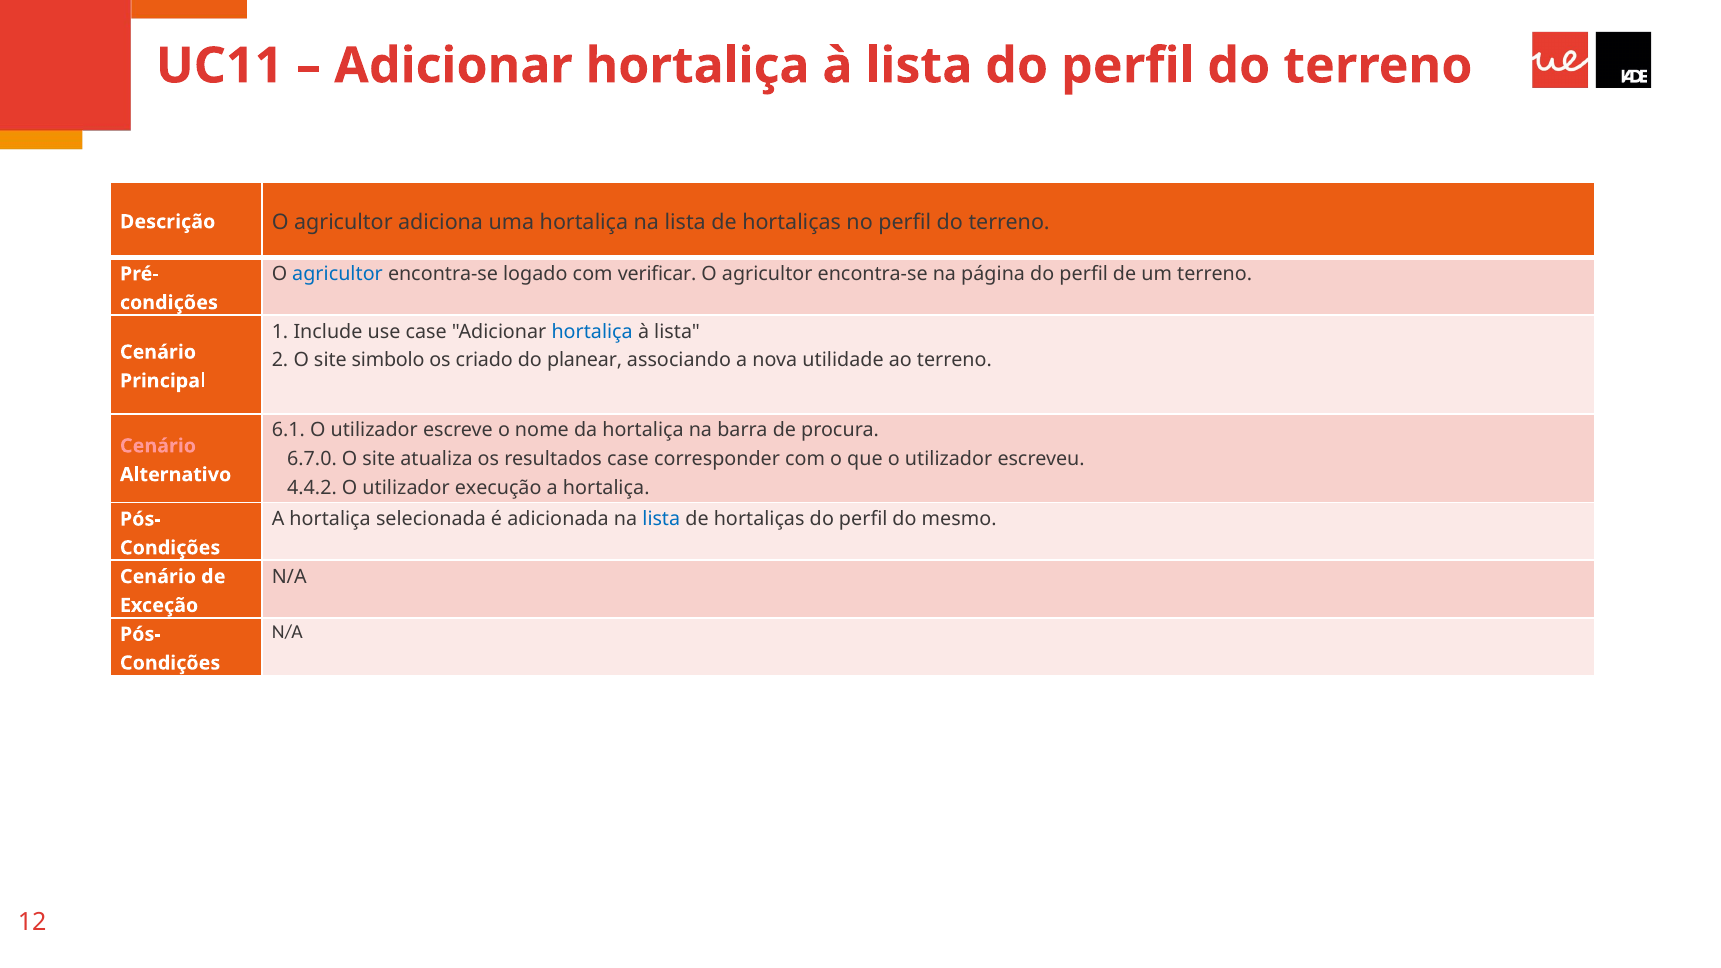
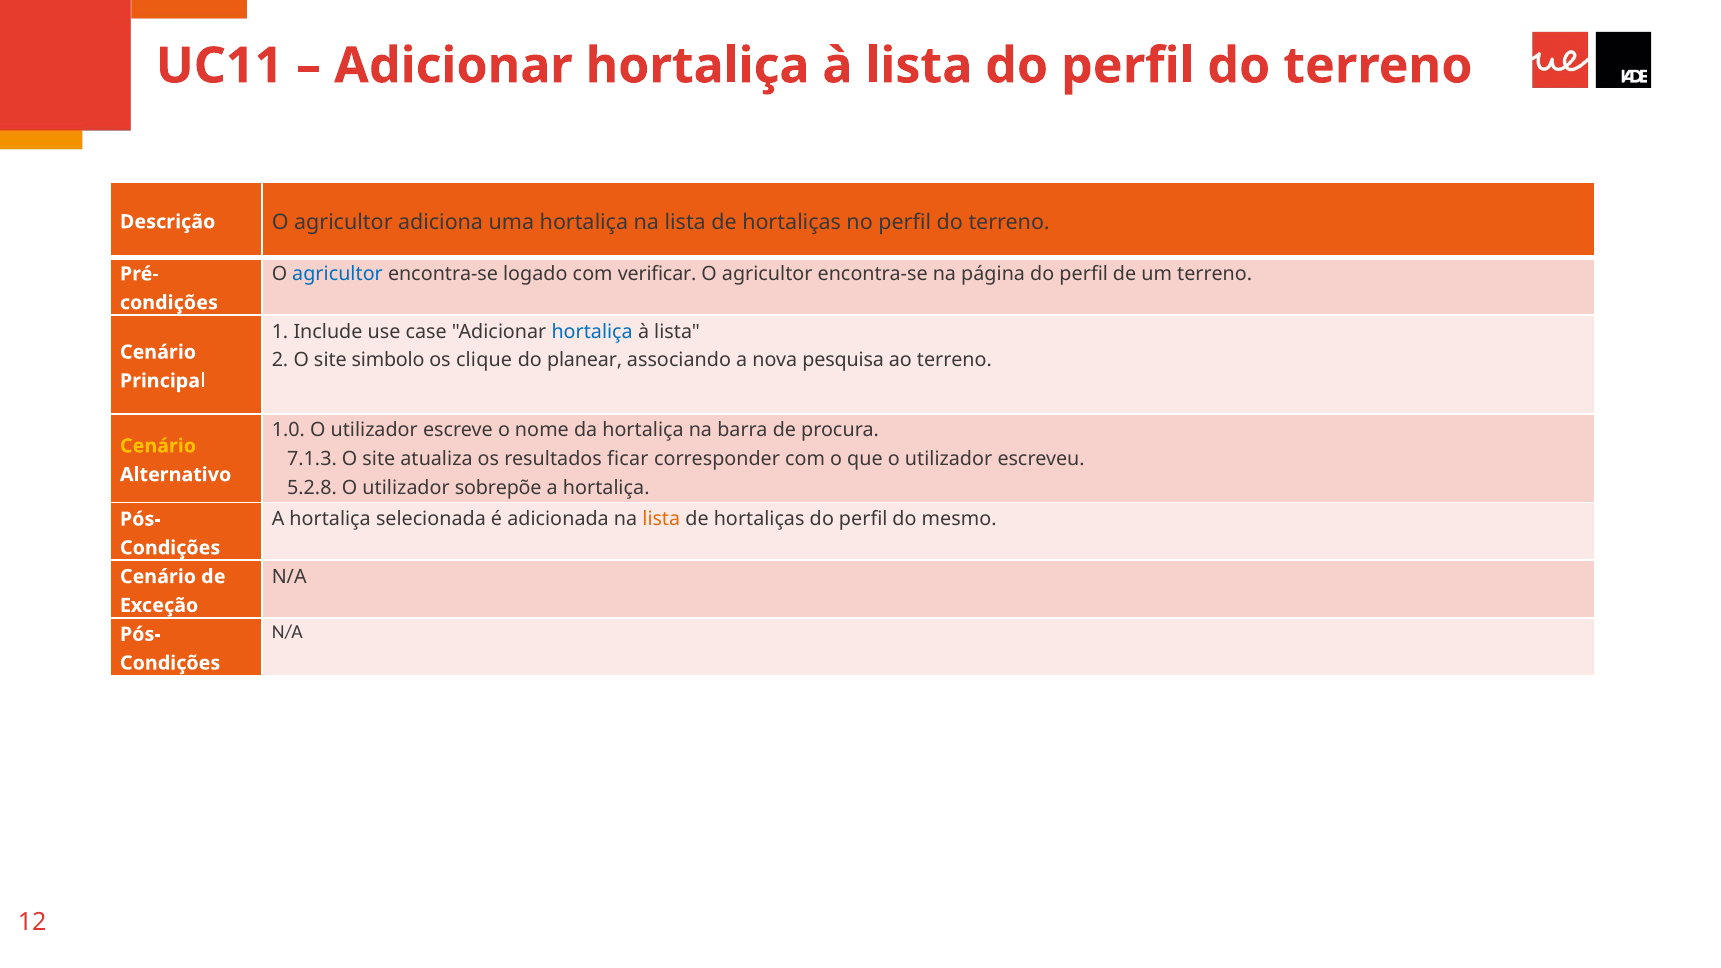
criado: criado -> clique
utilidade: utilidade -> pesquisa
6.1: 6.1 -> 1.0
Cenário at (158, 446) colour: pink -> yellow
6.7.0: 6.7.0 -> 7.1.3
resultados case: case -> ficar
4.4.2: 4.4.2 -> 5.2.8
execução: execução -> sobrepõe
lista at (661, 519) colour: blue -> orange
